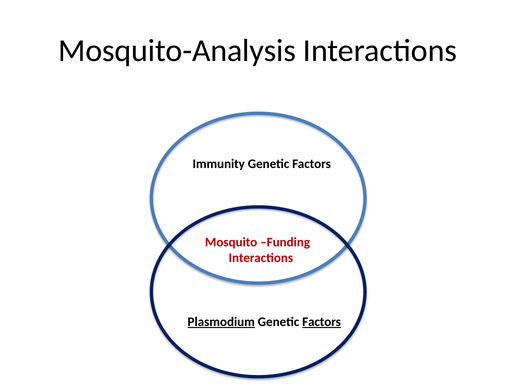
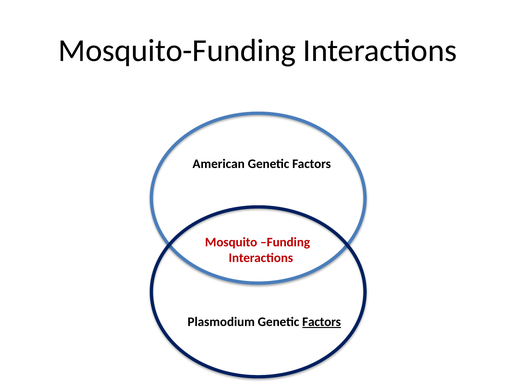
Mosquito-Analysis: Mosquito-Analysis -> Mosquito-Funding
Immunity: Immunity -> American
Plasmodium underline: present -> none
